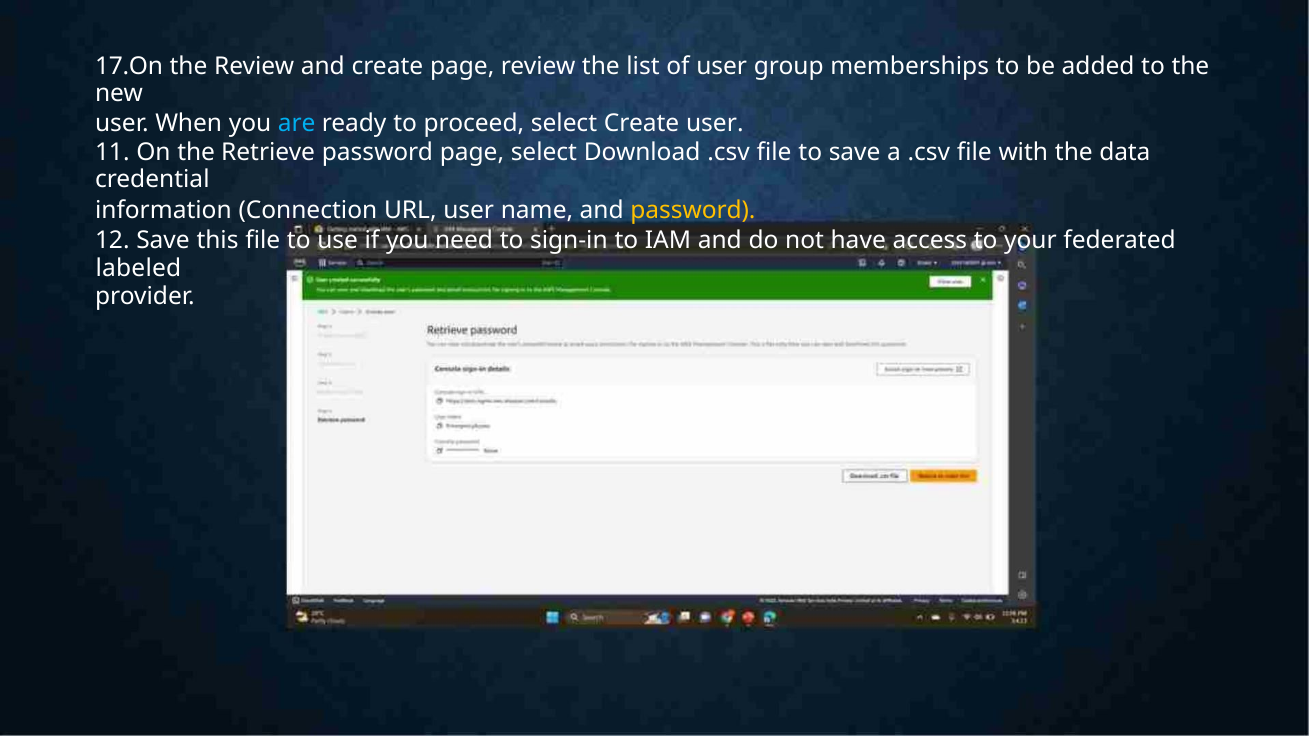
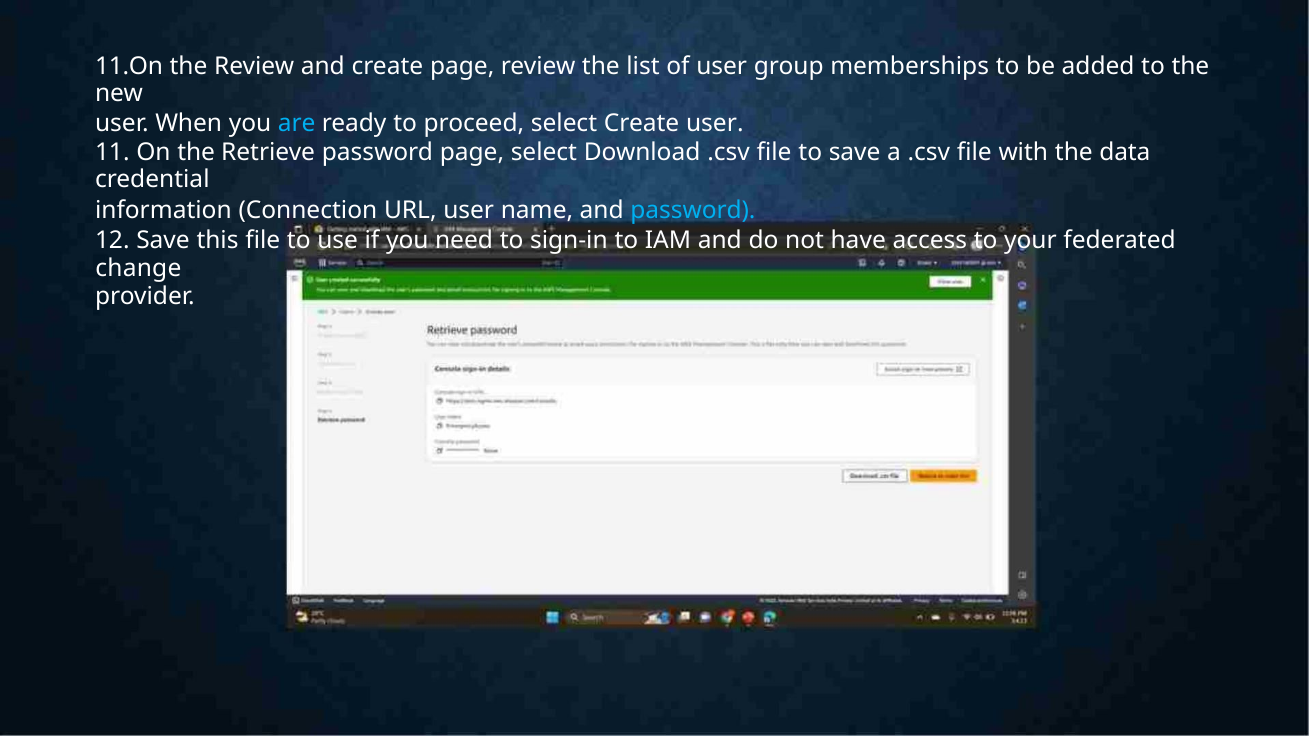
17.On: 17.On -> 11.On
password at (693, 210) colour: yellow -> light blue
labeled: labeled -> change
